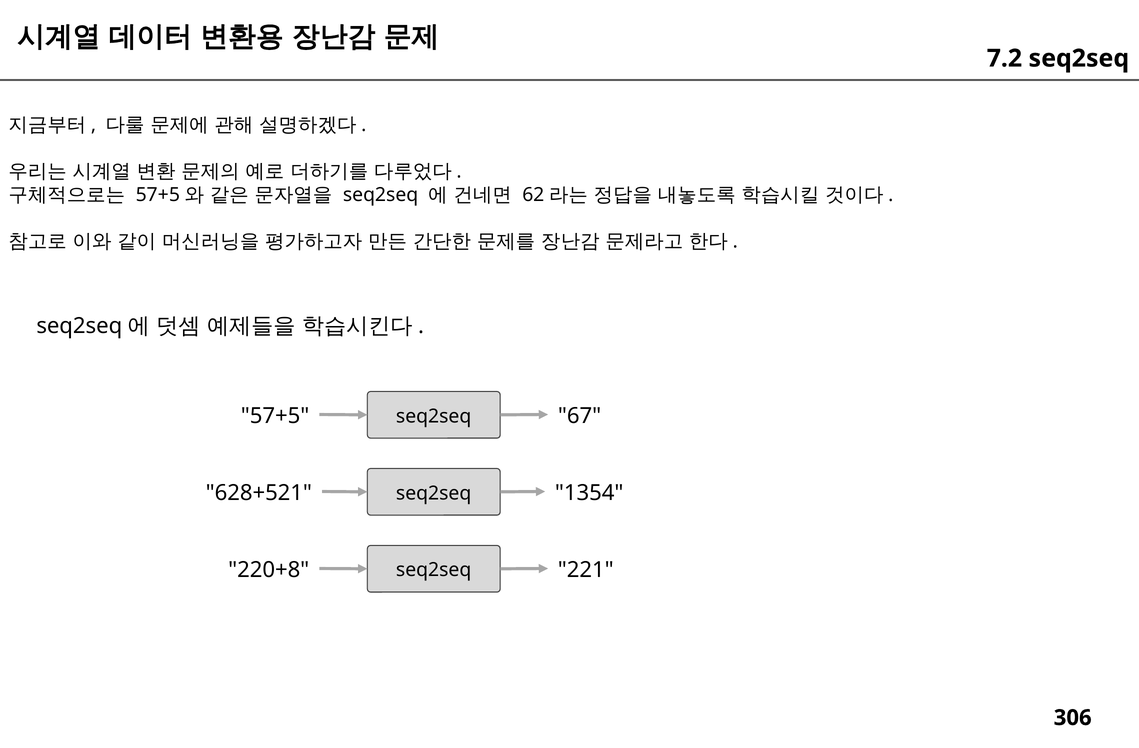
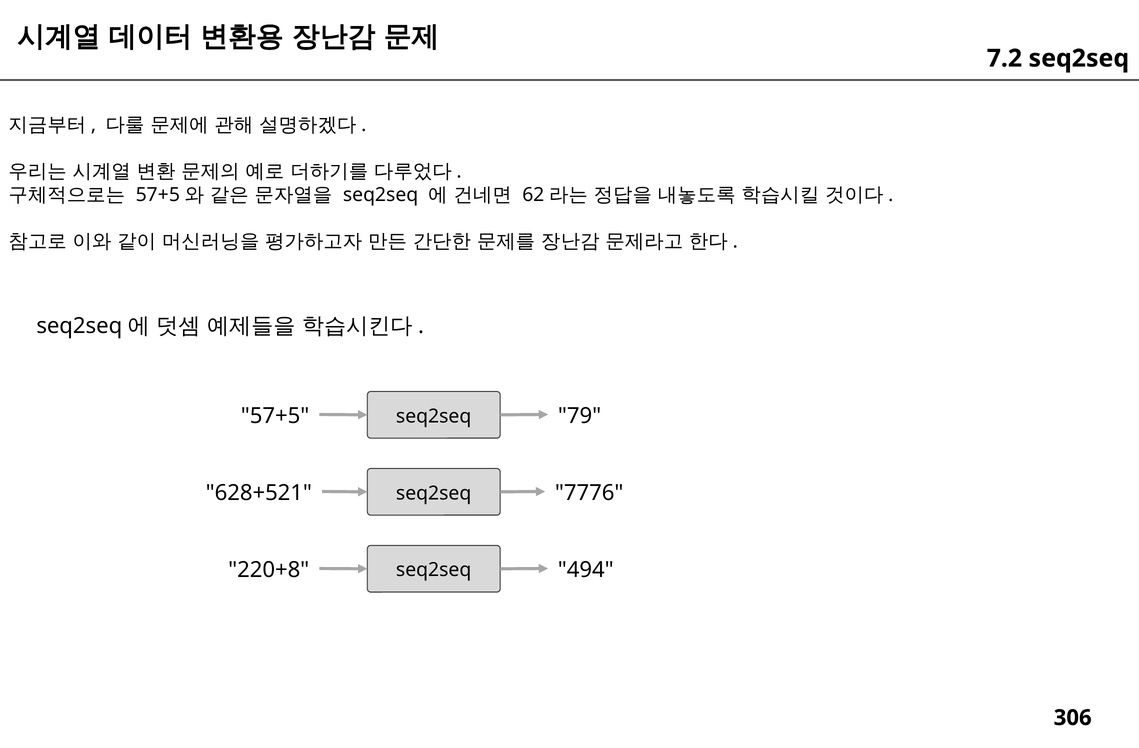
67: 67 -> 79
1354: 1354 -> 7776
221: 221 -> 494
